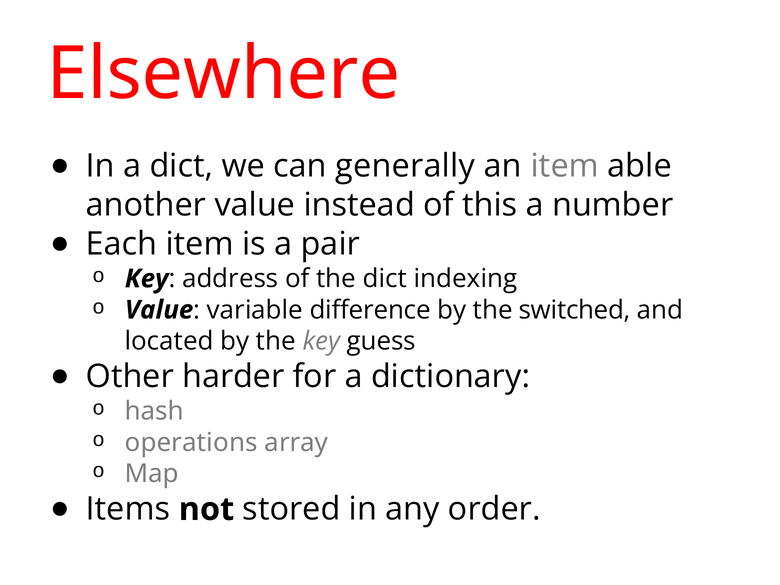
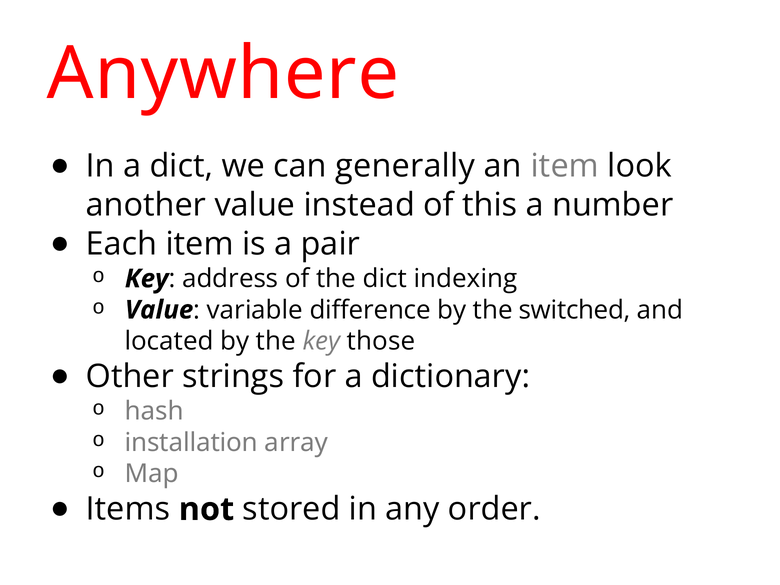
Elsewhere: Elsewhere -> Anywhere
able: able -> look
guess: guess -> those
harder: harder -> strings
operations: operations -> installation
